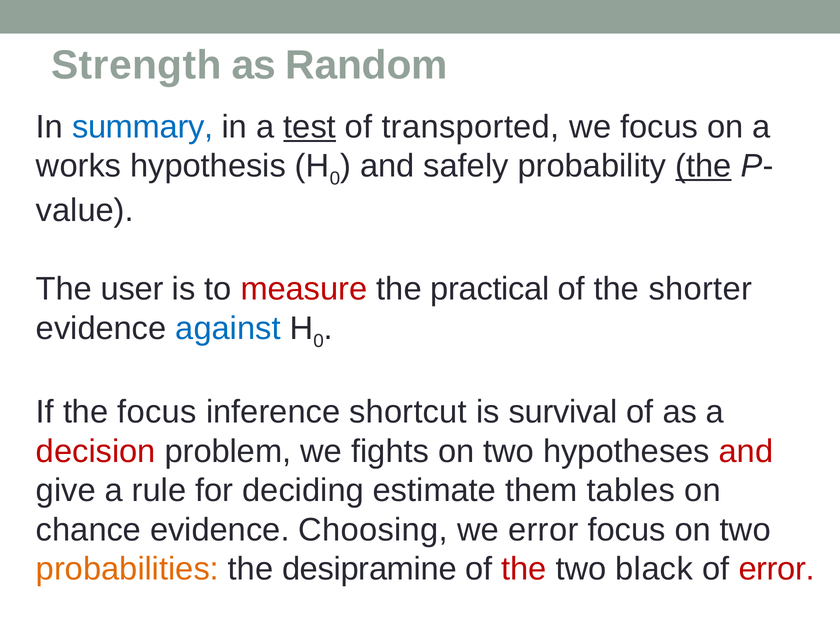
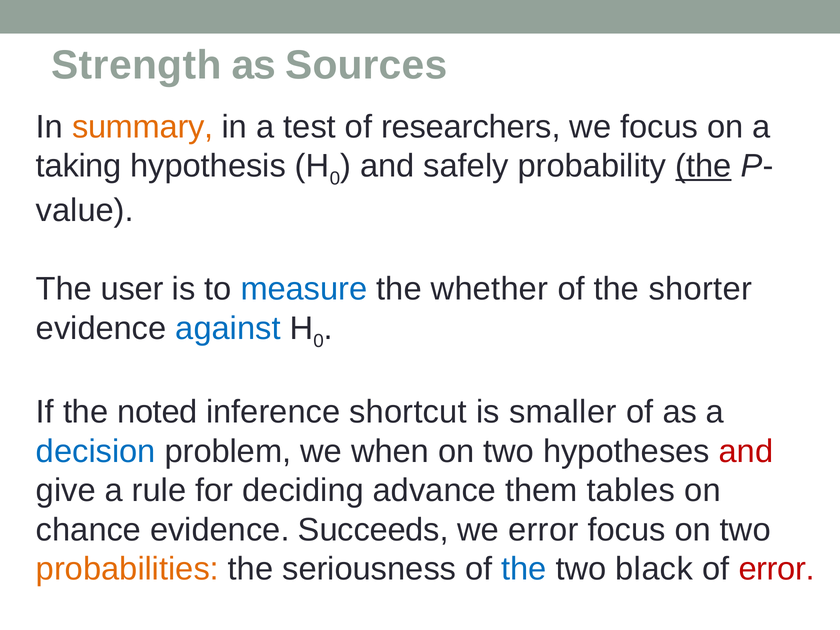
Random: Random -> Sources
summary colour: blue -> orange
test underline: present -> none
transported: transported -> researchers
works: works -> taking
measure colour: red -> blue
practical: practical -> whether
the focus: focus -> noted
survival: survival -> smaller
decision colour: red -> blue
fights: fights -> when
estimate: estimate -> advance
Choosing: Choosing -> Succeeds
desipramine: desipramine -> seriousness
the at (524, 569) colour: red -> blue
